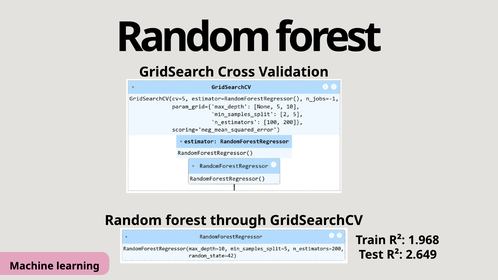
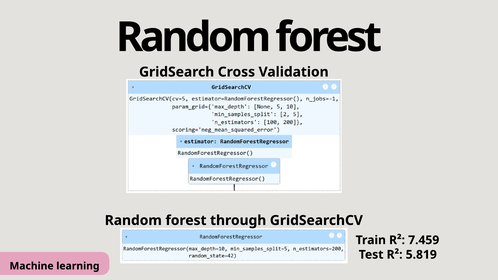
1.968: 1.968 -> 7.459
2.649: 2.649 -> 5.819
